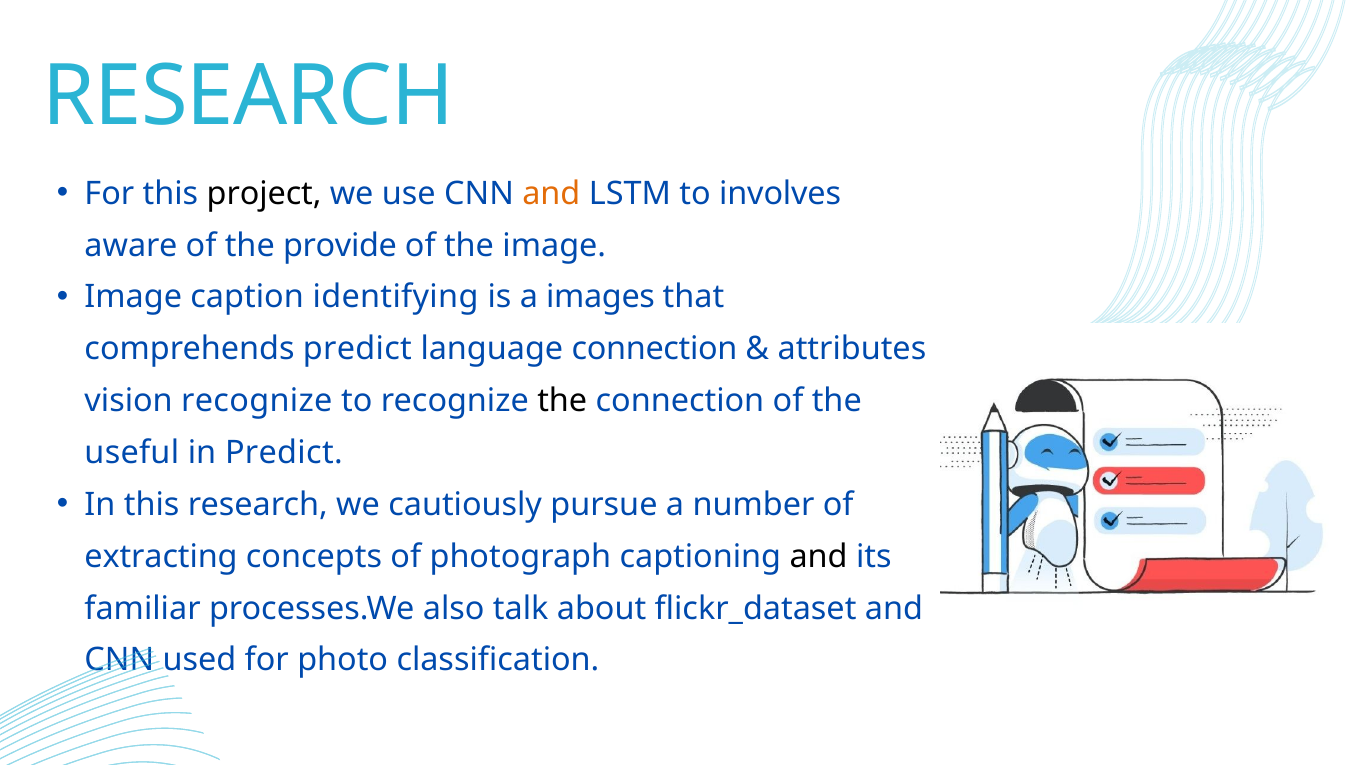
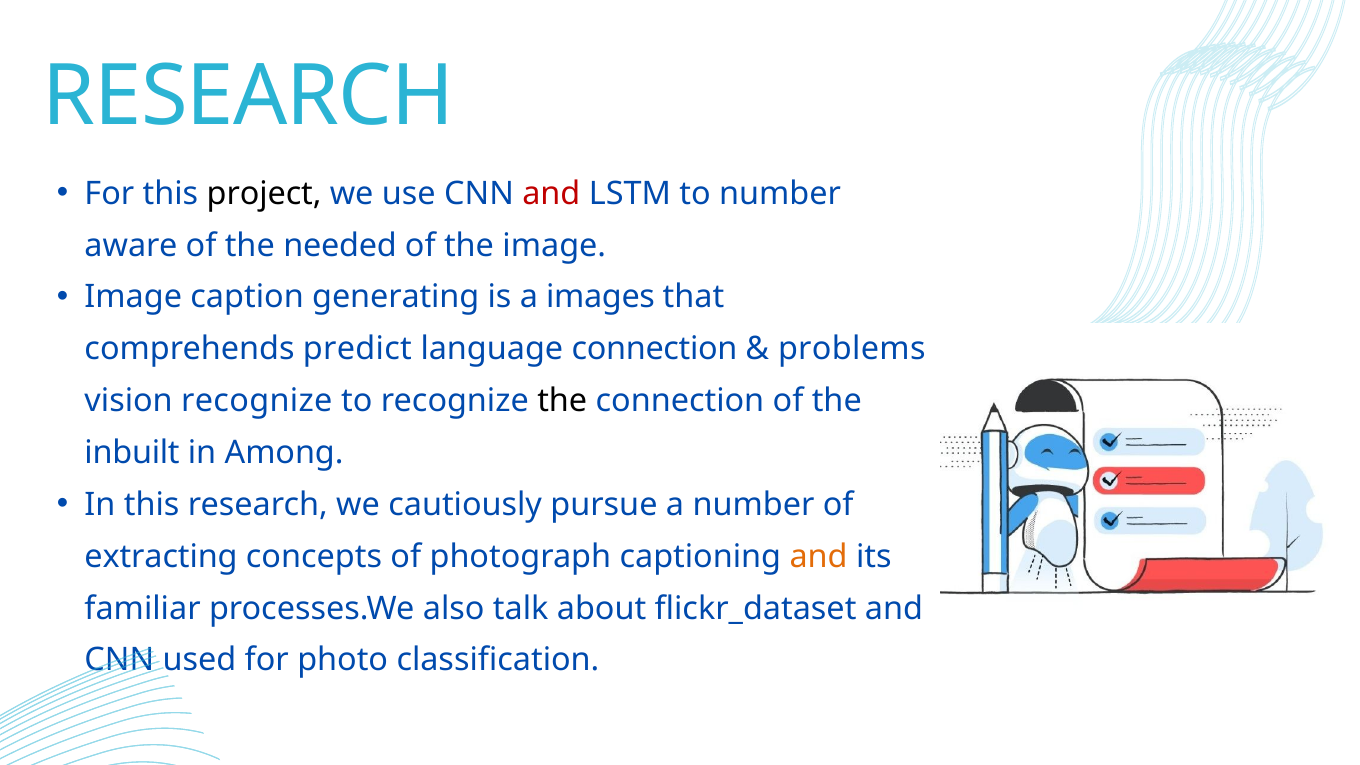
and at (551, 194) colour: orange -> red
to involves: involves -> number
provide: provide -> needed
identifying: identifying -> generating
attributes: attributes -> problems
useful: useful -> inbuilt
in Predict: Predict -> Among
and at (819, 557) colour: black -> orange
